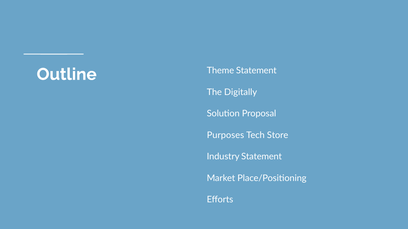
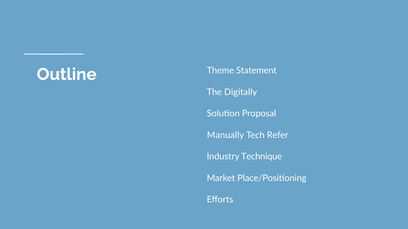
Purposes: Purposes -> Manually
Store: Store -> Refer
Industry Statement: Statement -> Technique
